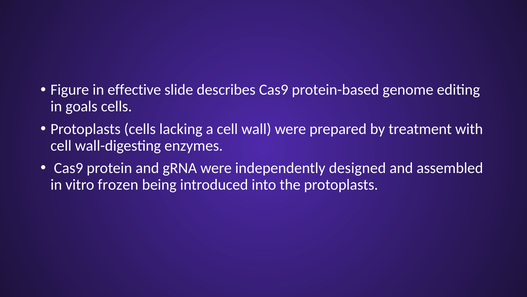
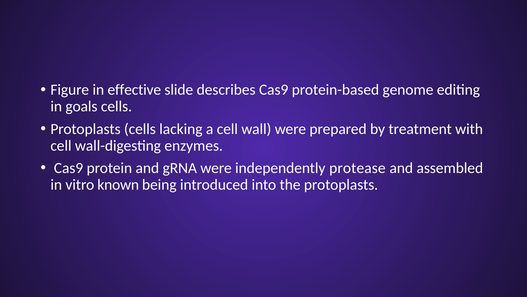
designed: designed -> protease
frozen: frozen -> known
